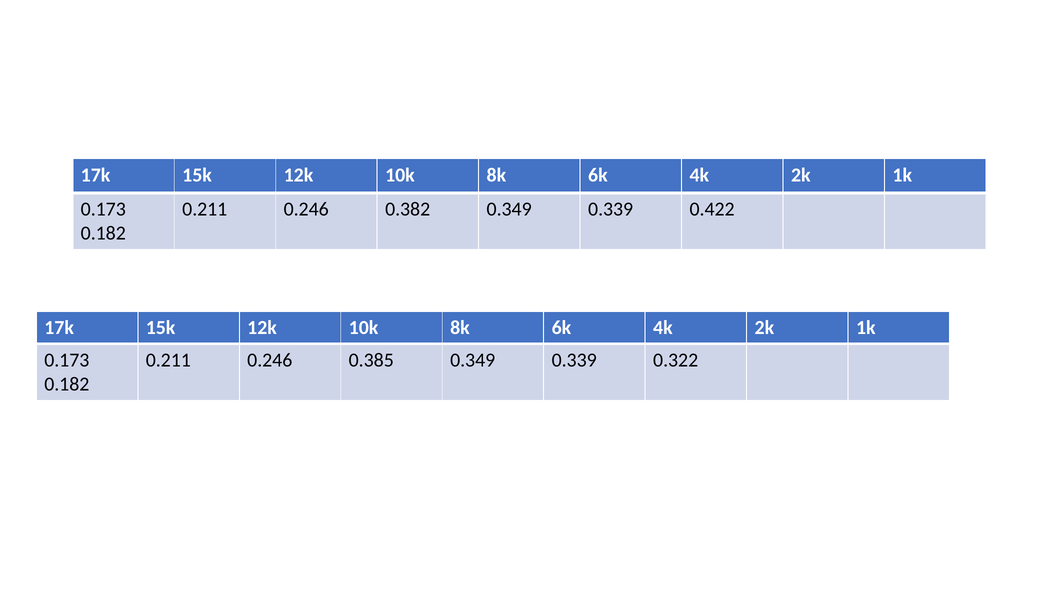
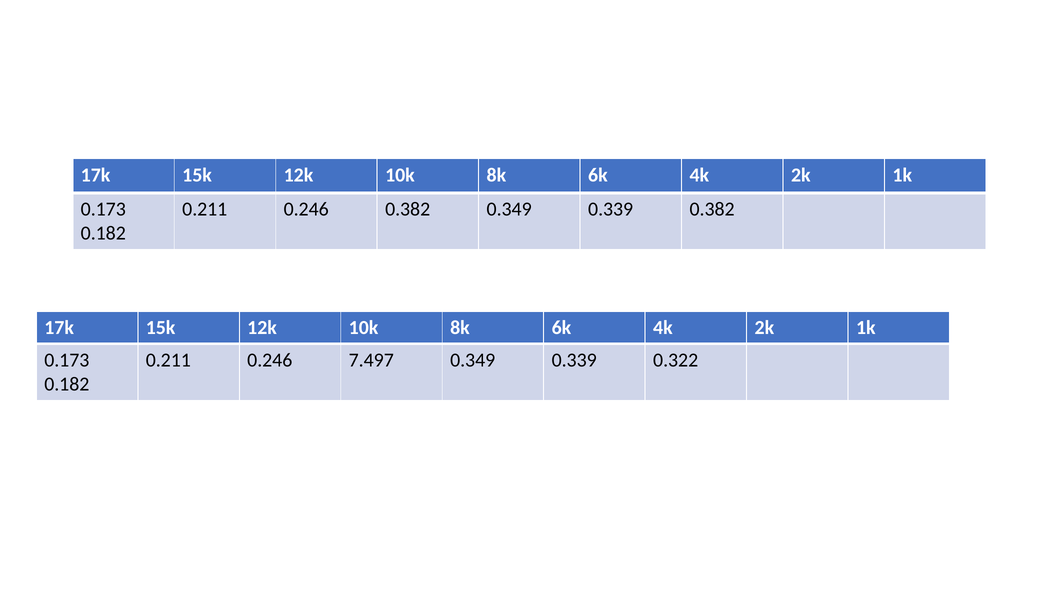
0.339 0.422: 0.422 -> 0.382
0.385: 0.385 -> 7.497
